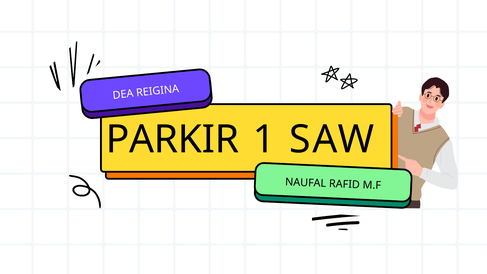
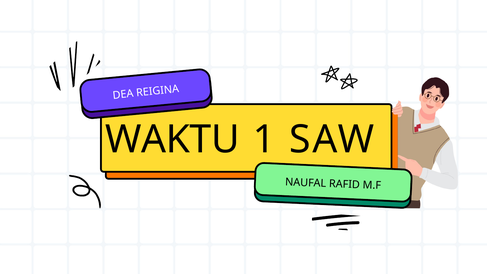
PARKIR: PARKIR -> WAKTU
